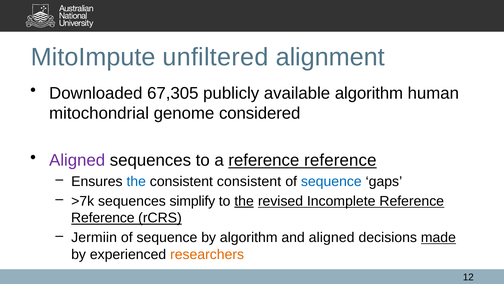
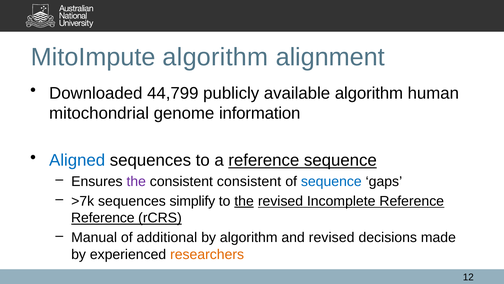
MitoImpute unfiltered: unfiltered -> algorithm
67,305: 67,305 -> 44,799
considered: considered -> information
Aligned at (77, 160) colour: purple -> blue
a reference reference: reference -> sequence
the at (136, 181) colour: blue -> purple
Jermiin: Jermiin -> Manual
sequence at (167, 237): sequence -> additional
and aligned: aligned -> revised
made underline: present -> none
